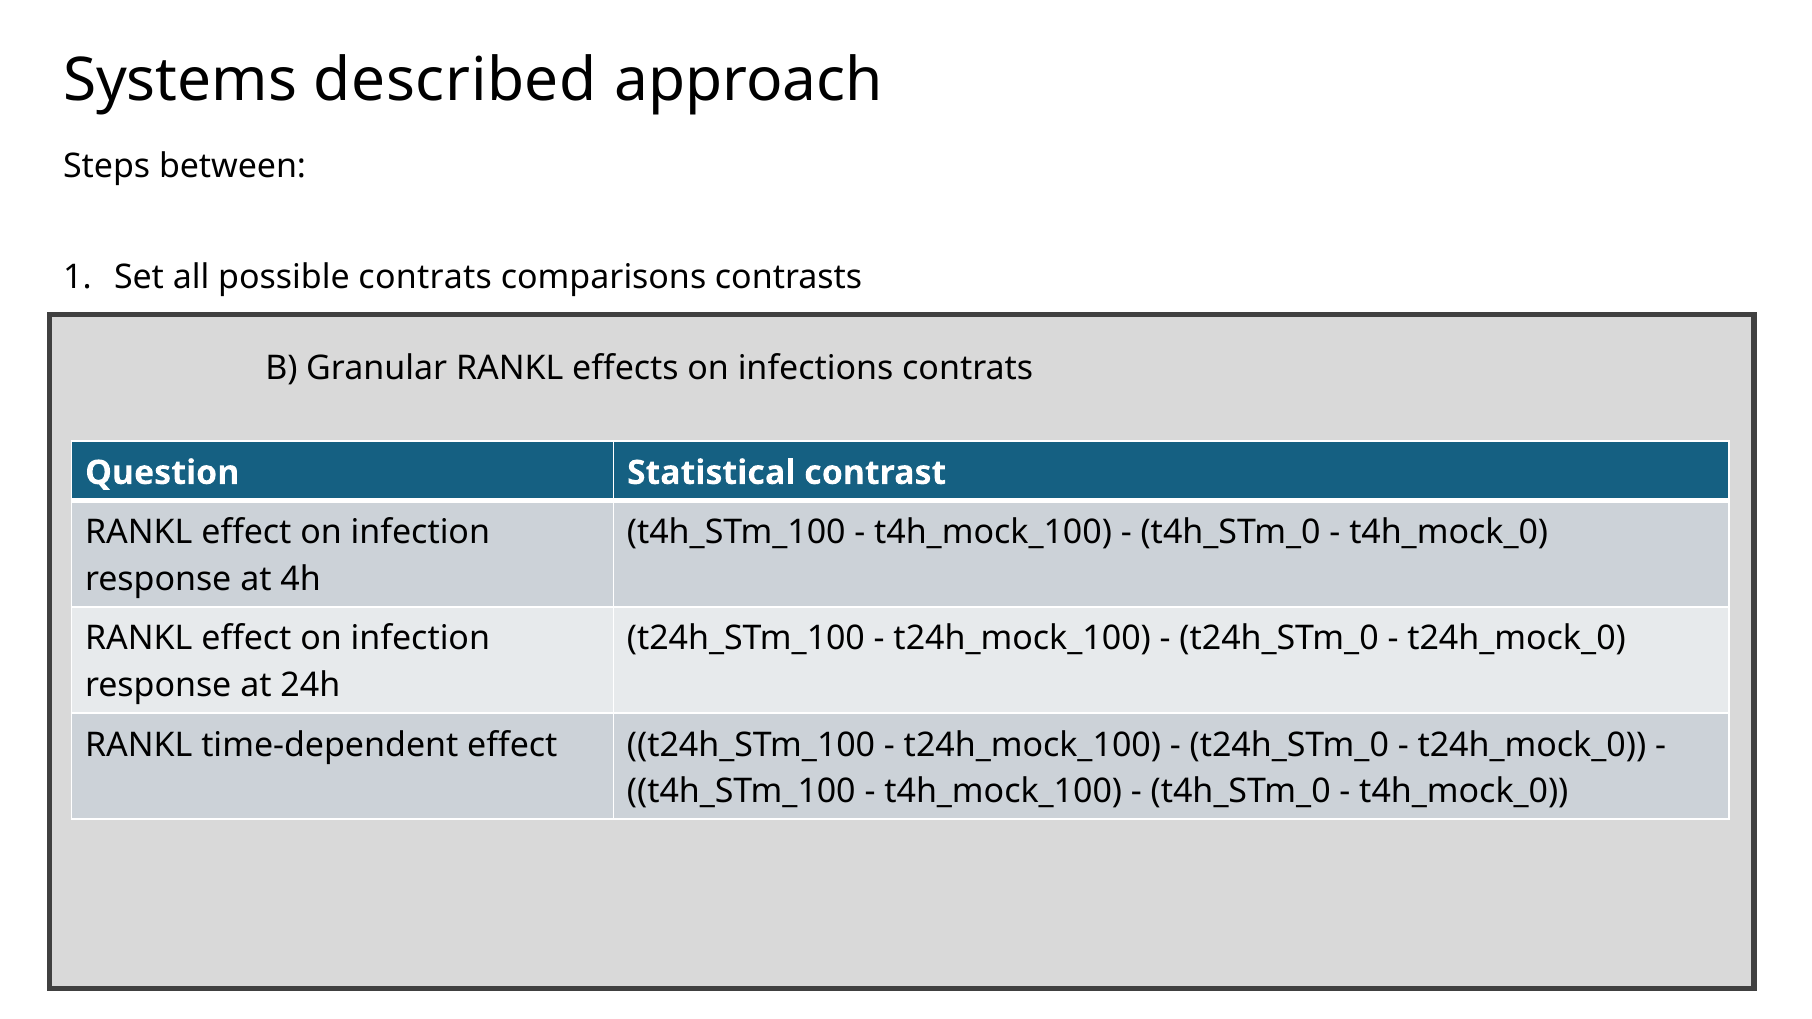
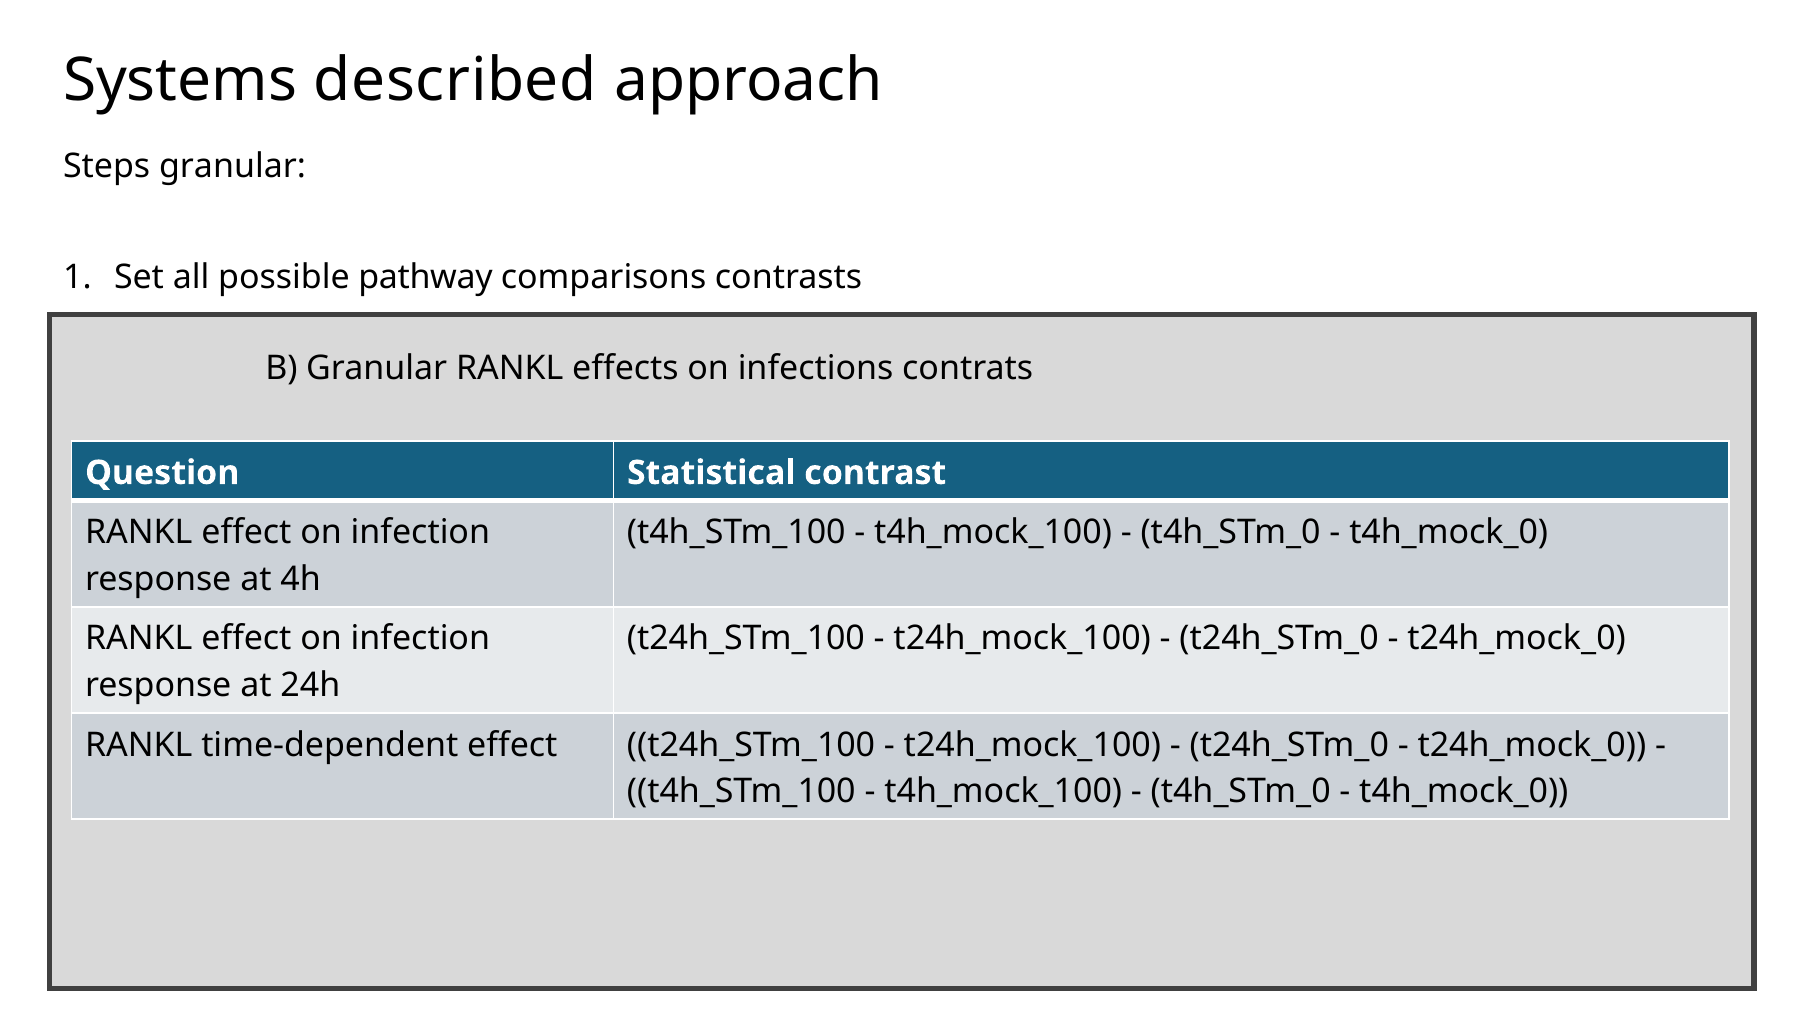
Steps between: between -> granular
possible contrats: contrats -> pathway
